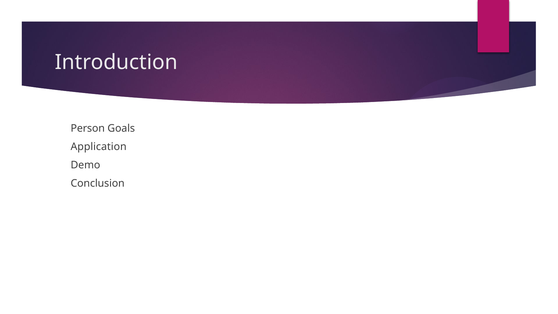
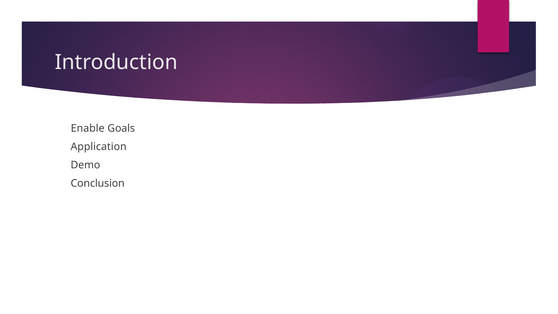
Person: Person -> Enable
